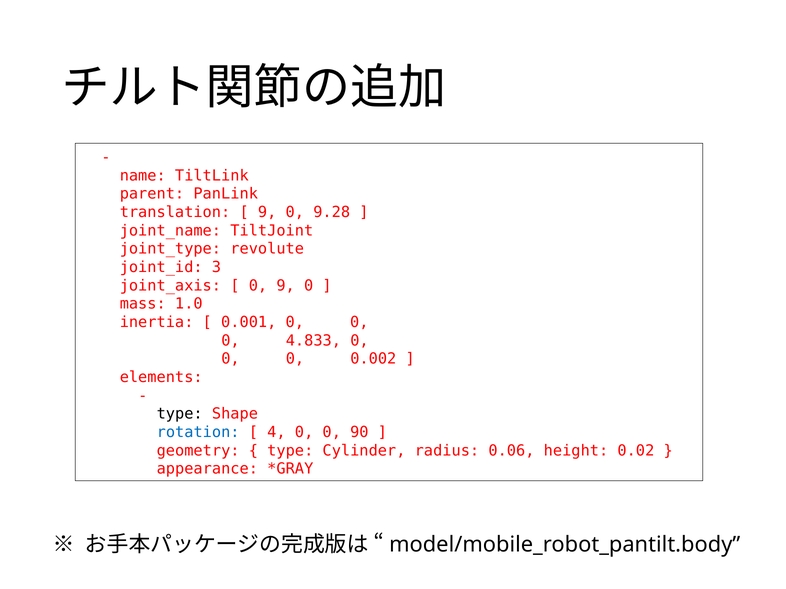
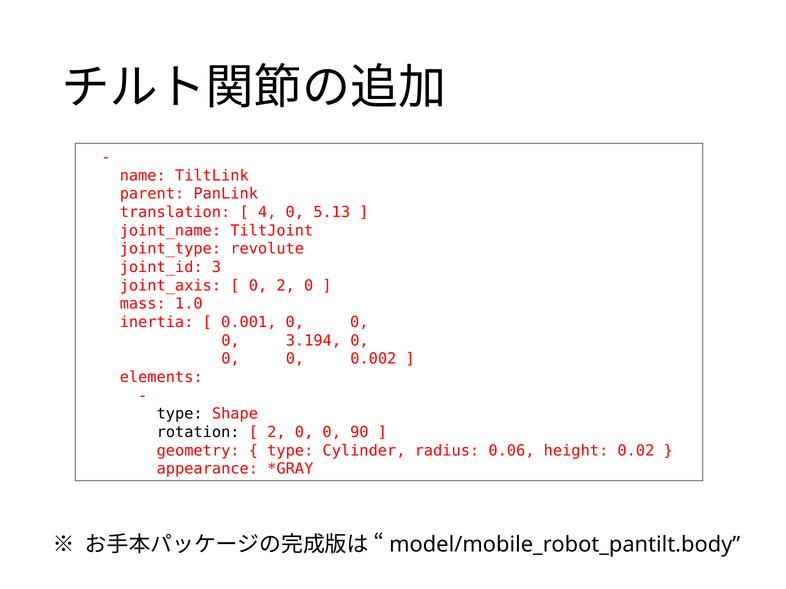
9 at (267, 212): 9 -> 4
9.28: 9.28 -> 5.13
0 9: 9 -> 2
4.833: 4.833 -> 3.194
rotation colour: blue -> black
4 at (276, 433): 4 -> 2
